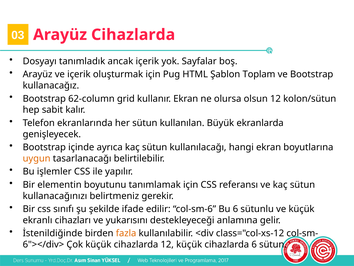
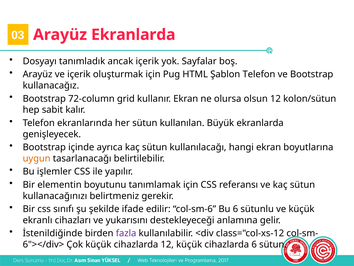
Arayüz Cihazlarda: Cihazlarda -> Ekranlarda
Şablon Toplam: Toplam -> Telefon
62-column: 62-column -> 72-column
fazla colour: orange -> purple
